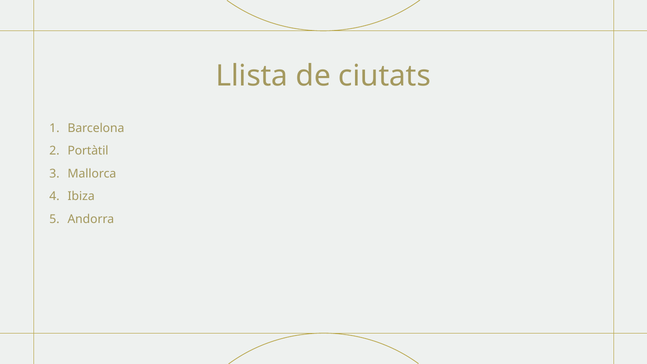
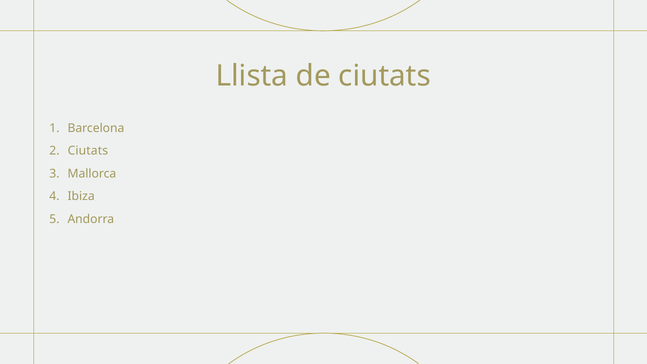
Portàtil at (88, 151): Portàtil -> Ciutats
